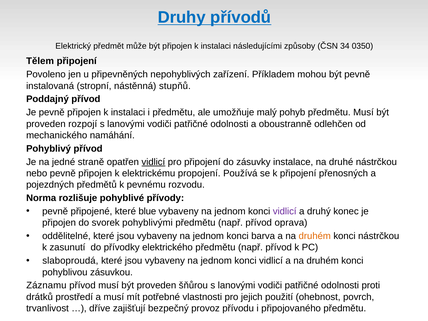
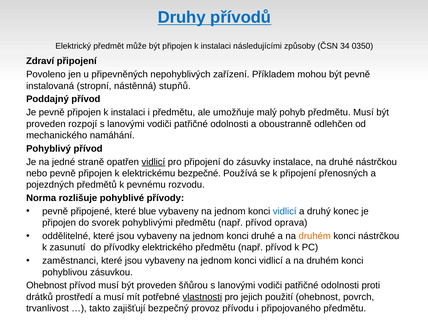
Tělem: Tělem -> Zdraví
propojení: propojení -> bezpečné
vidlicí at (285, 211) colour: purple -> blue
konci barva: barva -> druhé
slaboproudá: slaboproudá -> zaměstnanci
Záznamu at (46, 286): Záznamu -> Ohebnost
vlastnosti underline: none -> present
dříve: dříve -> takto
